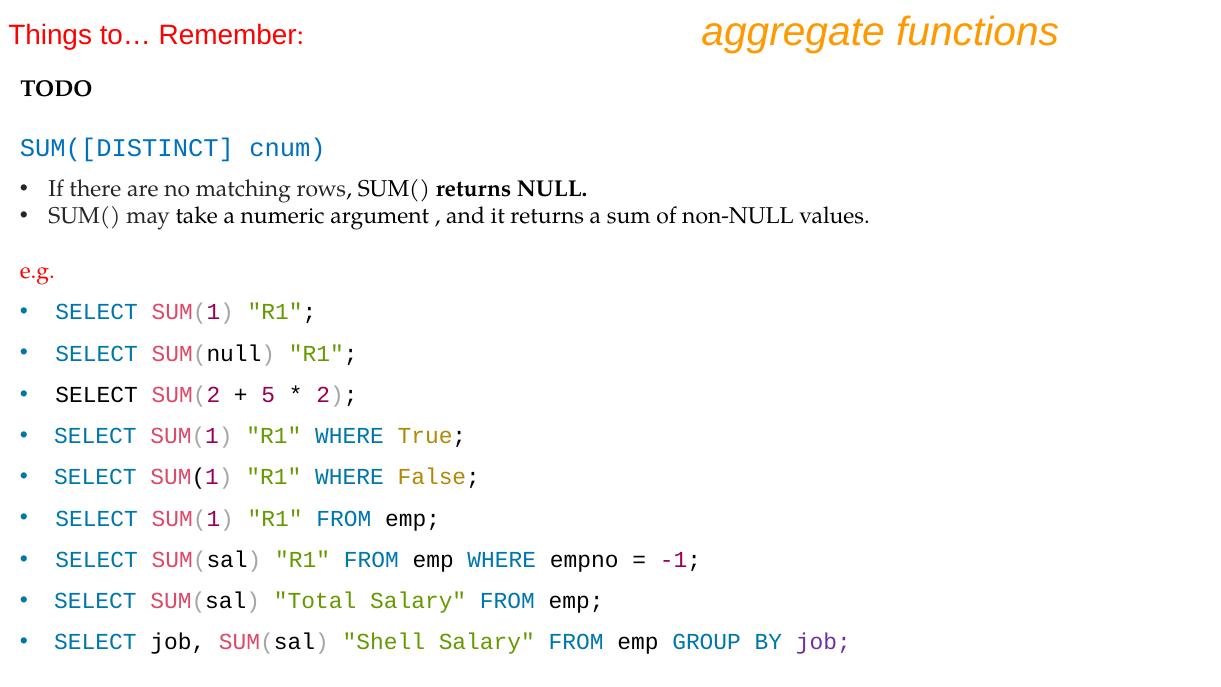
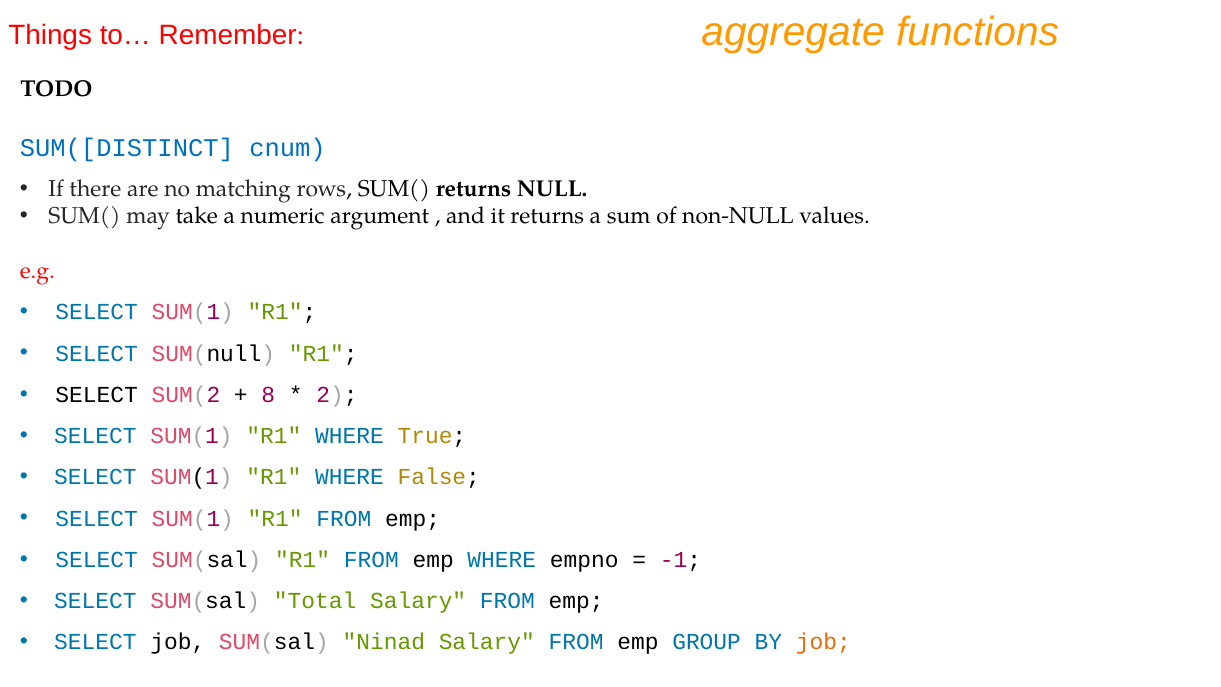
5: 5 -> 8
Shell: Shell -> Ninad
job at (823, 642) colour: purple -> orange
